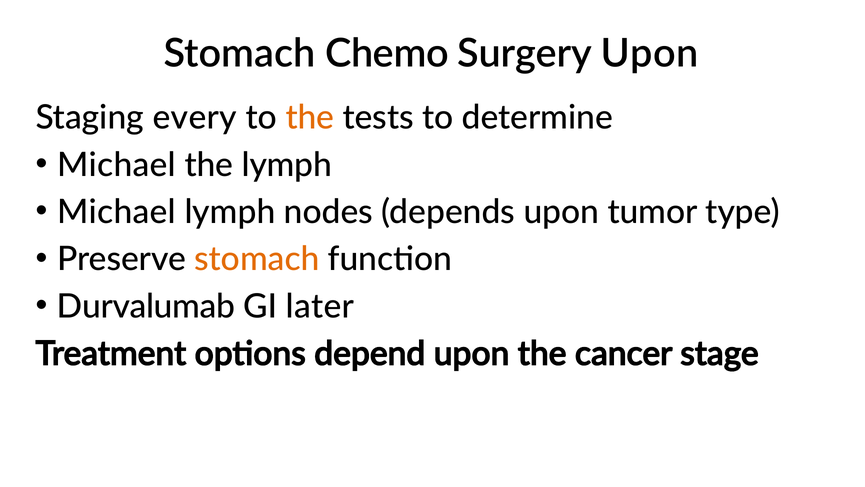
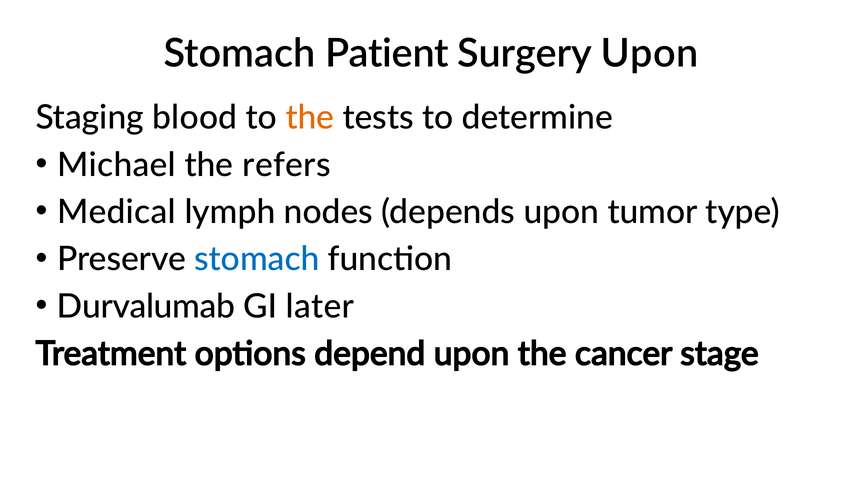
Chemo: Chemo -> Patient
every: every -> blood
the lymph: lymph -> refers
Michael at (116, 212): Michael -> Medical
stomach at (257, 259) colour: orange -> blue
